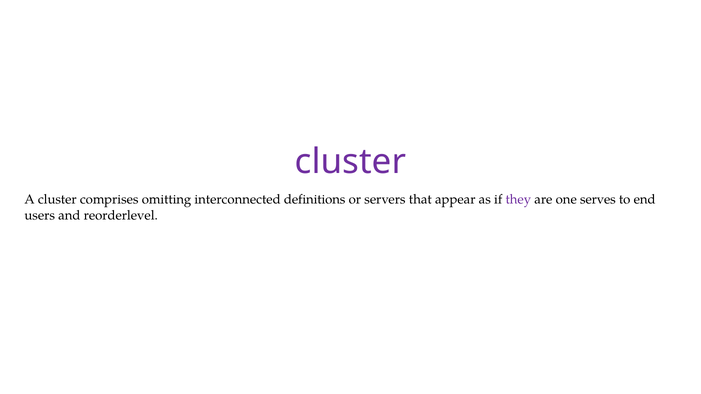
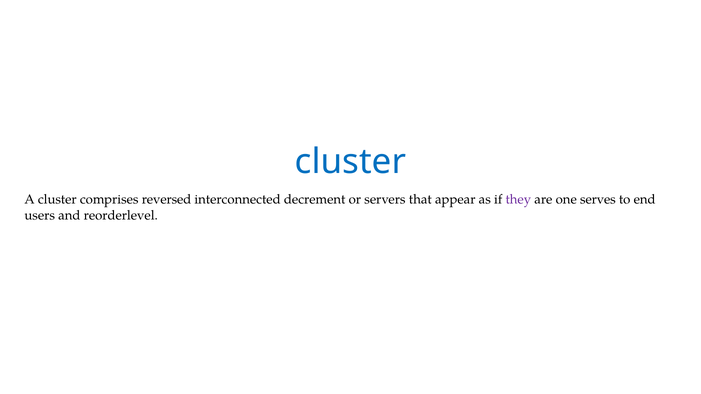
cluster at (350, 162) colour: purple -> blue
omitting: omitting -> reversed
definitions: definitions -> decrement
